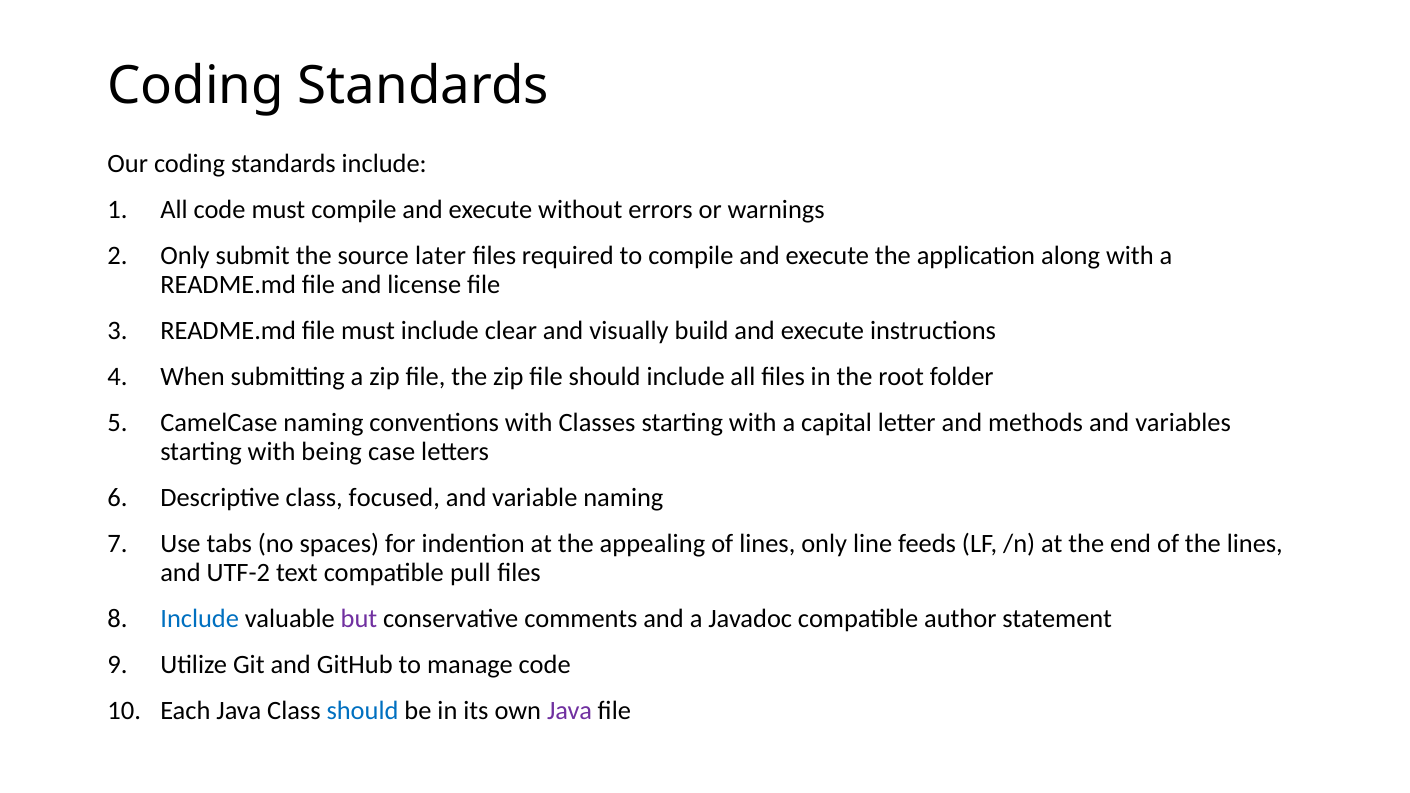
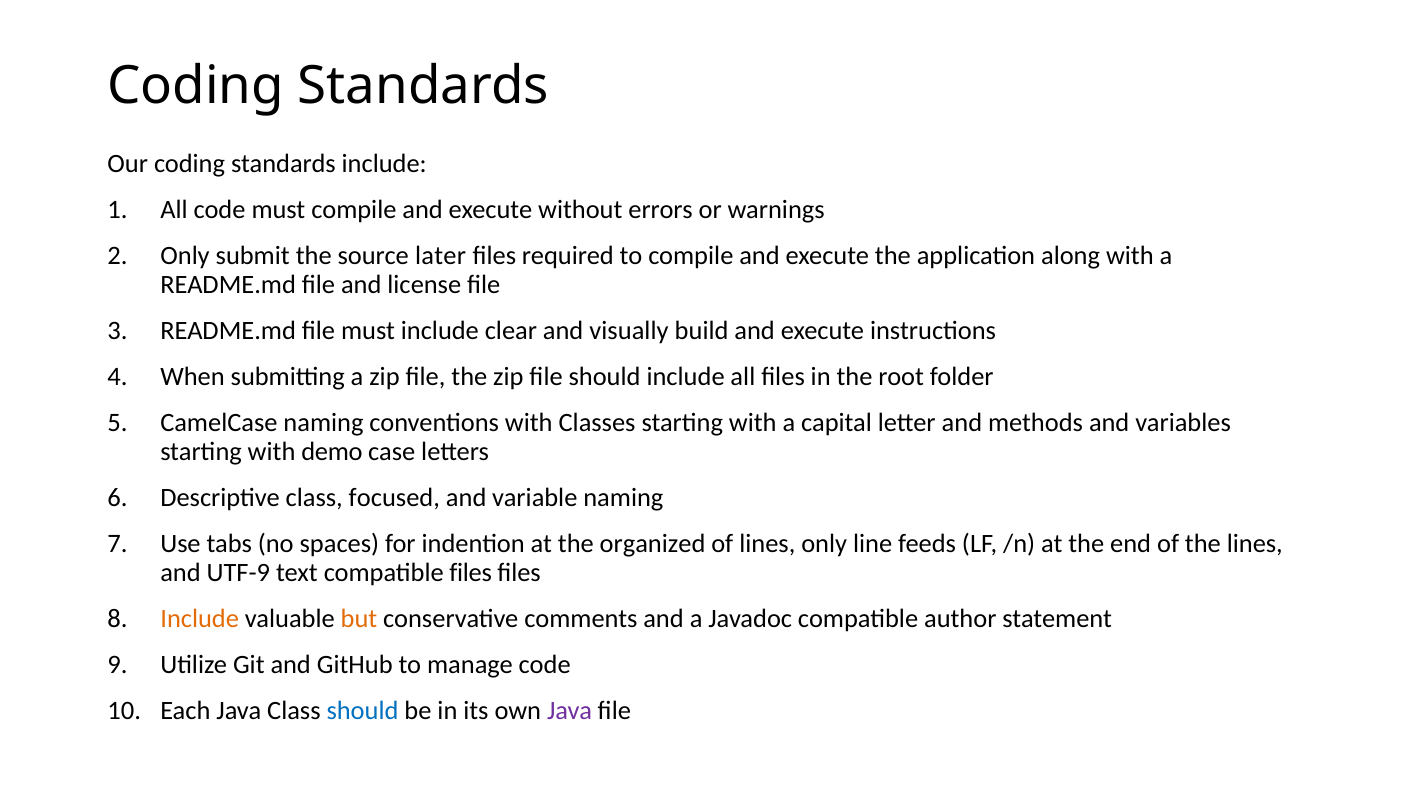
being: being -> demo
appealing: appealing -> organized
UTF-2: UTF-2 -> UTF-9
compatible pull: pull -> files
Include at (200, 619) colour: blue -> orange
but colour: purple -> orange
